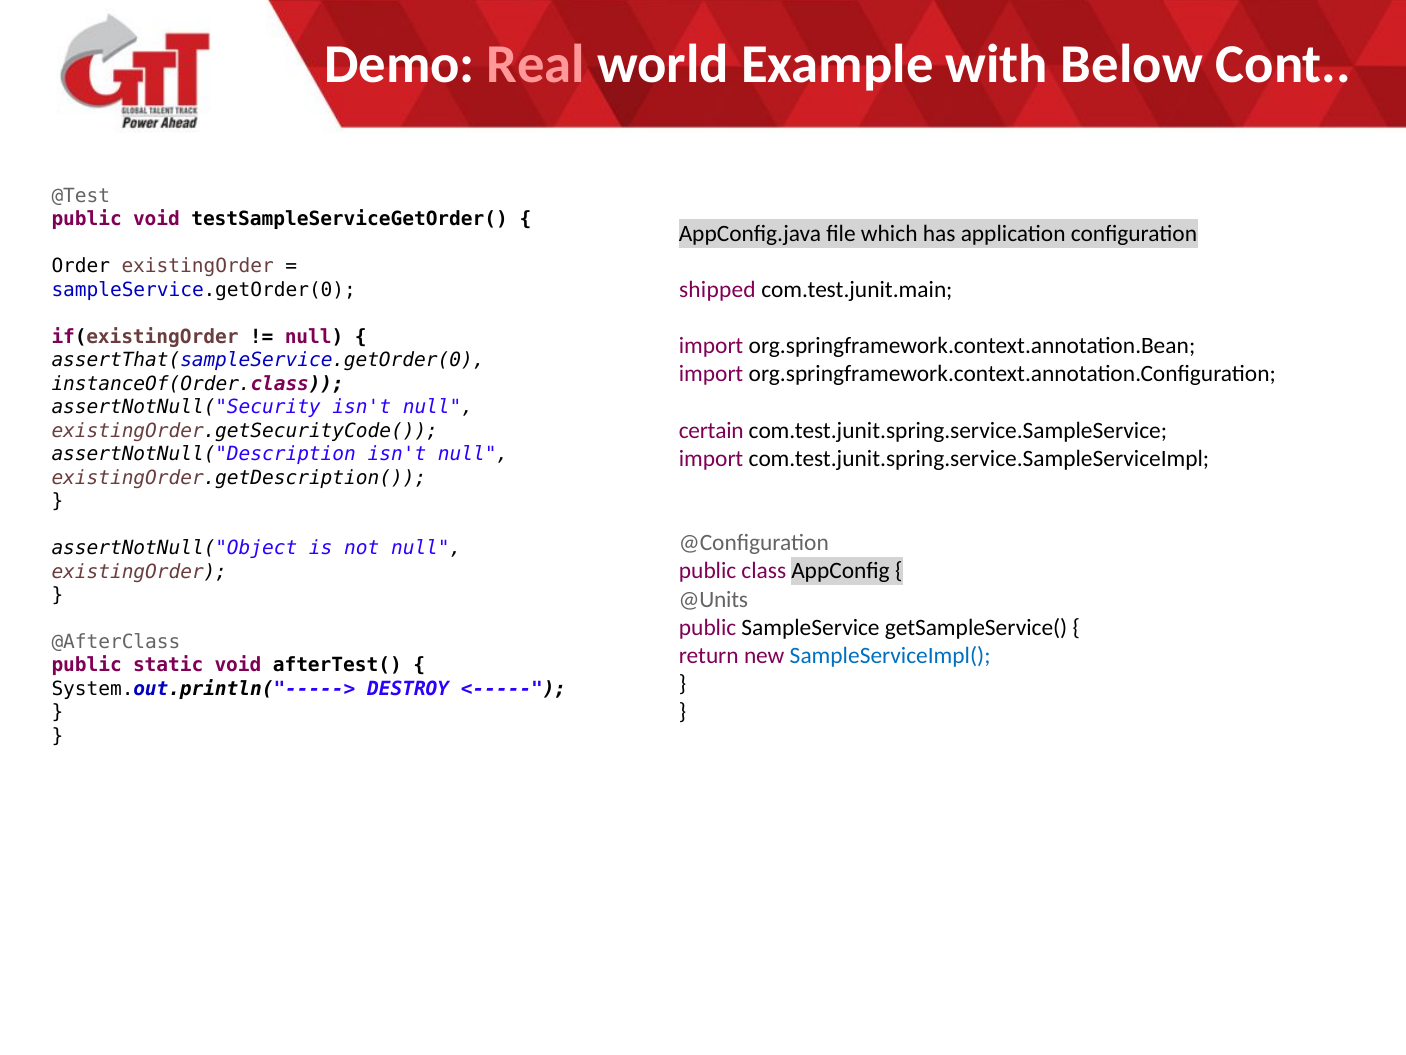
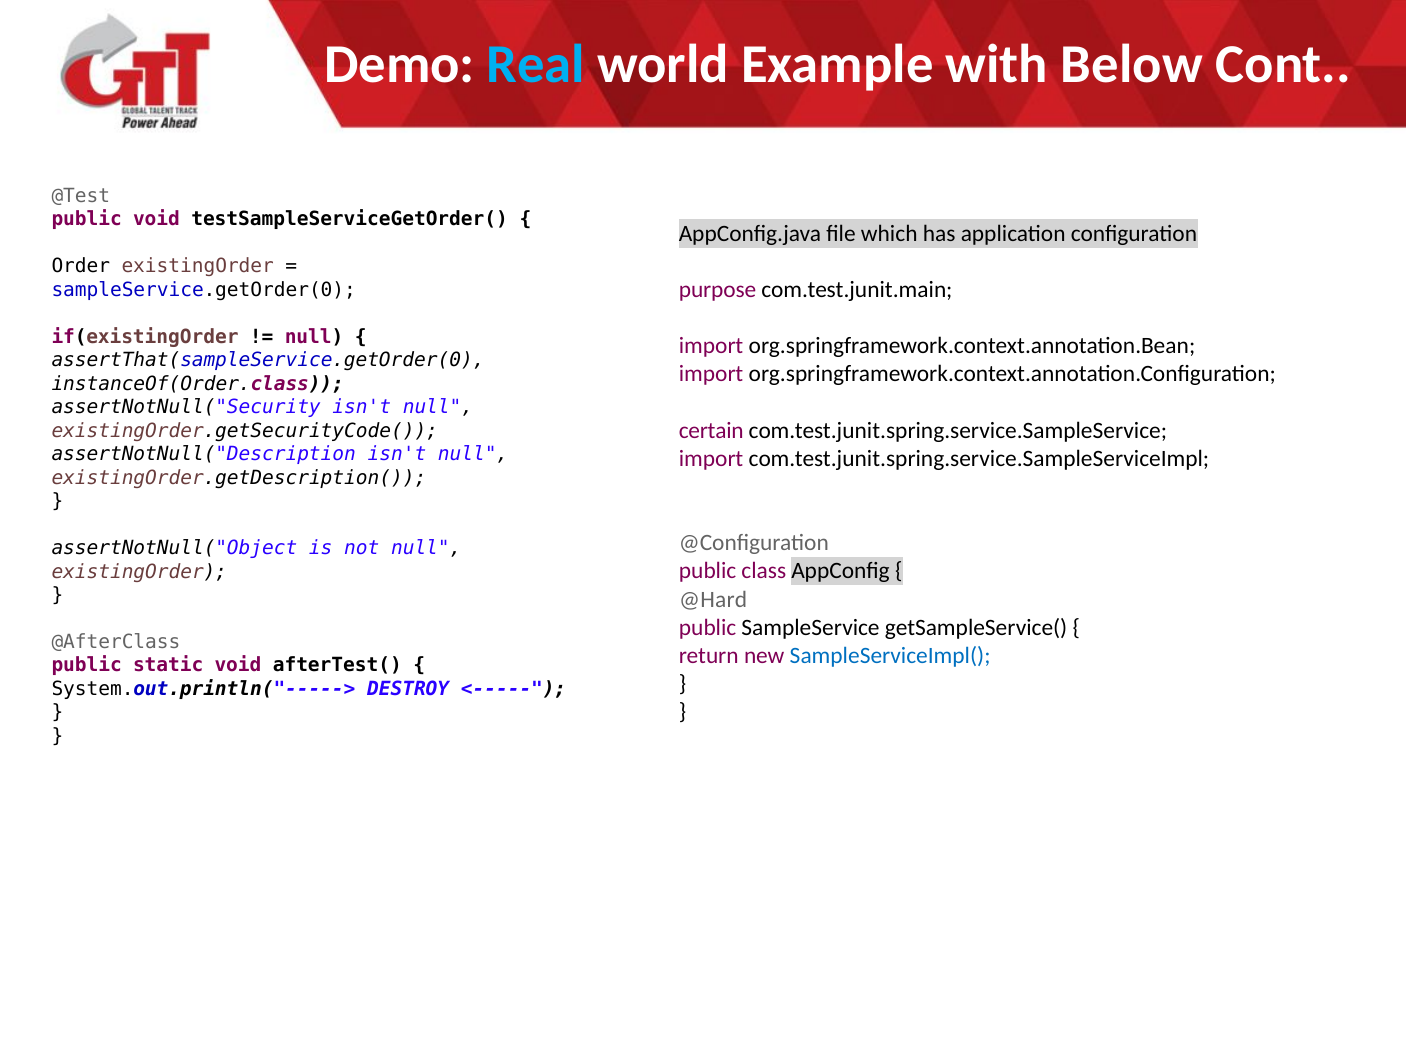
Real colour: pink -> light blue
shipped: shipped -> purpose
@Units: @Units -> @Hard
